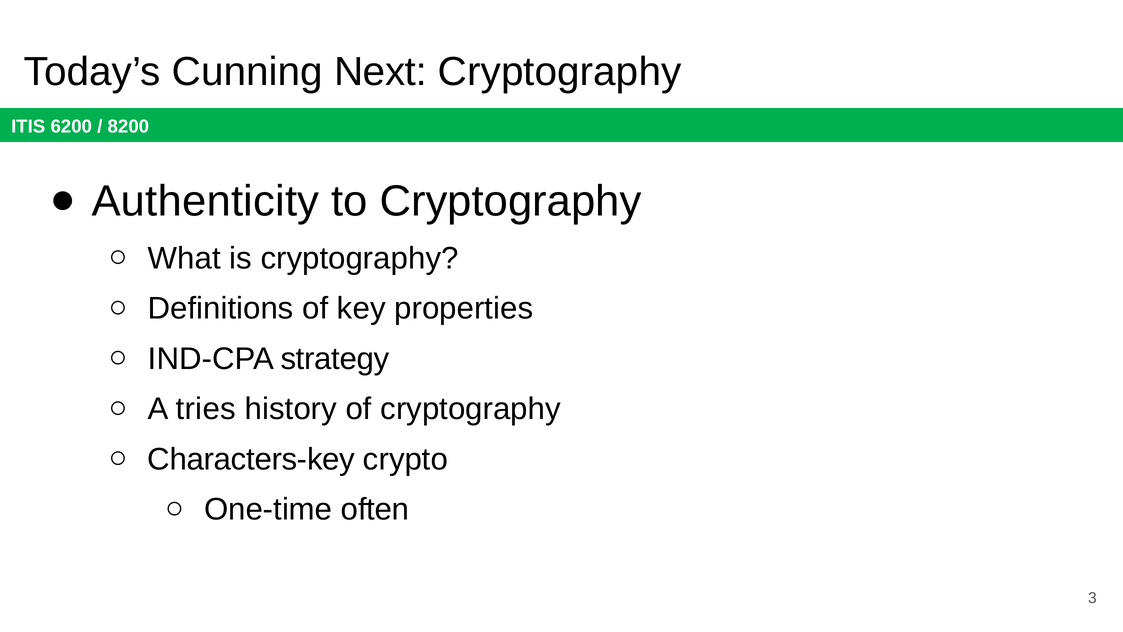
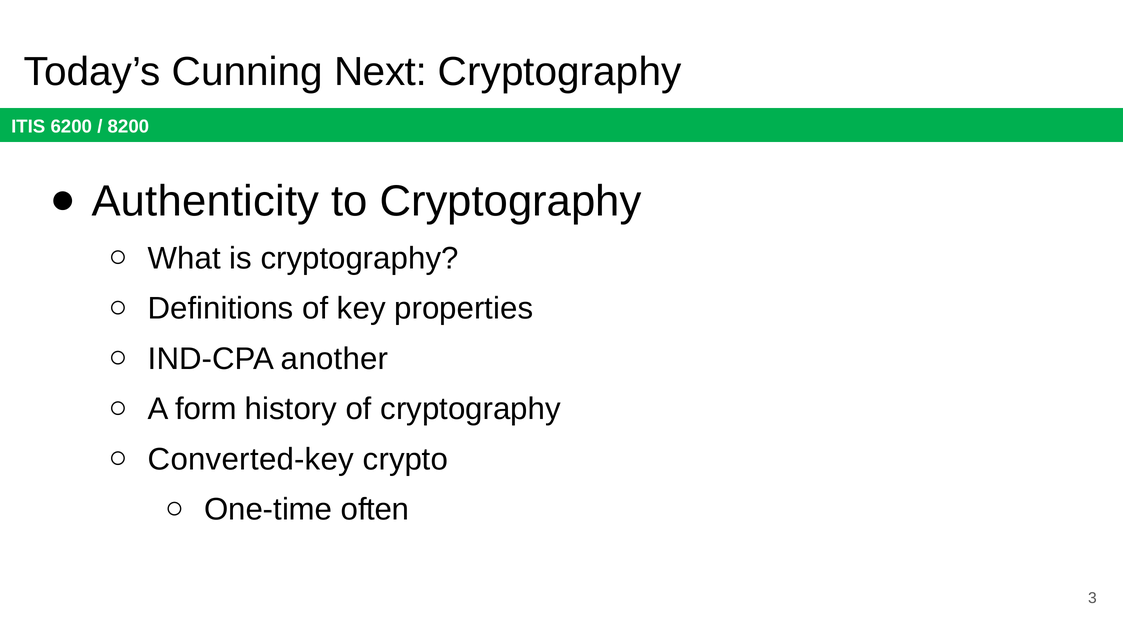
strategy: strategy -> another
tries: tries -> form
Characters-key: Characters-key -> Converted-key
